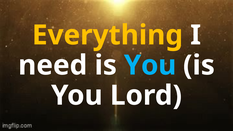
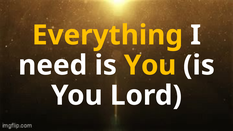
You at (150, 65) colour: light blue -> yellow
